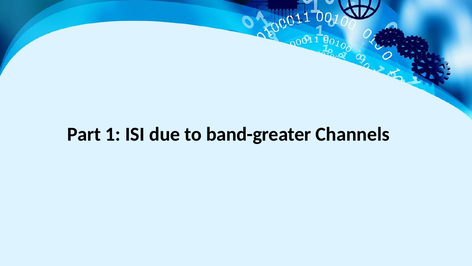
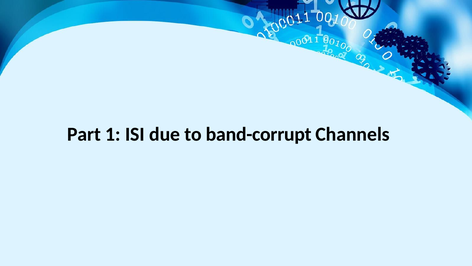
band-greater: band-greater -> band-corrupt
